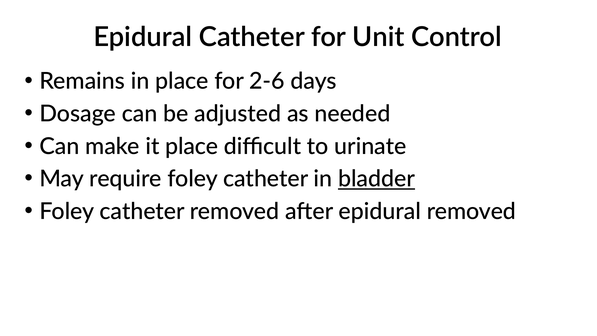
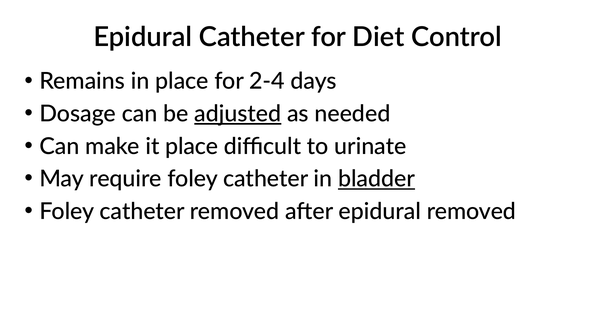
Unit: Unit -> Diet
2-6: 2-6 -> 2-4
adjusted underline: none -> present
